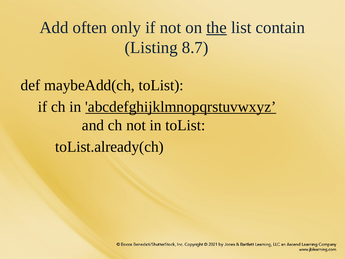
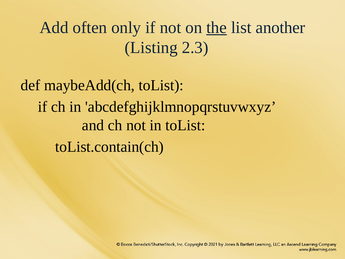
contain: contain -> another
8.7: 8.7 -> 2.3
abcdefghijklmnopqrstuvwxyz underline: present -> none
toList.already(ch: toList.already(ch -> toList.contain(ch
